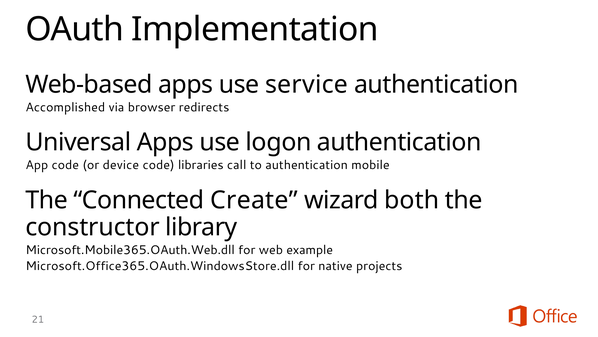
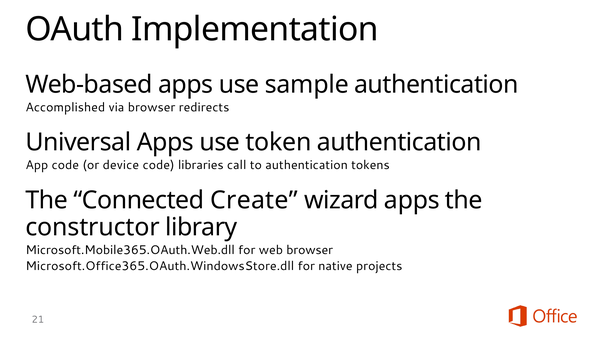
service: service -> sample
logon: logon -> token
mobile: mobile -> tokens
wizard both: both -> apps
web example: example -> browser
